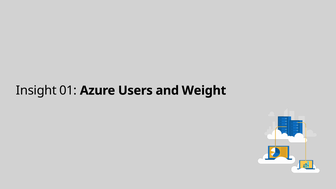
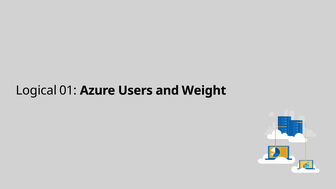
Insight: Insight -> Logical
